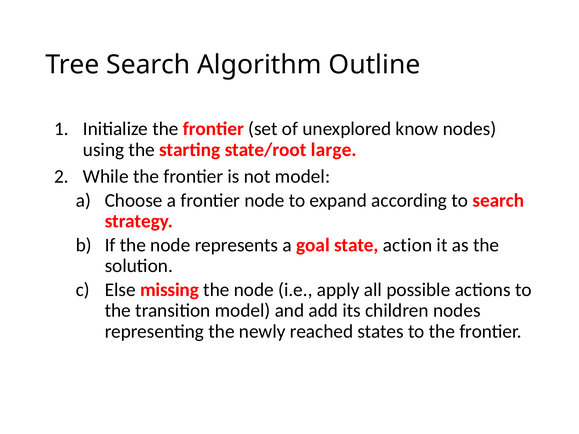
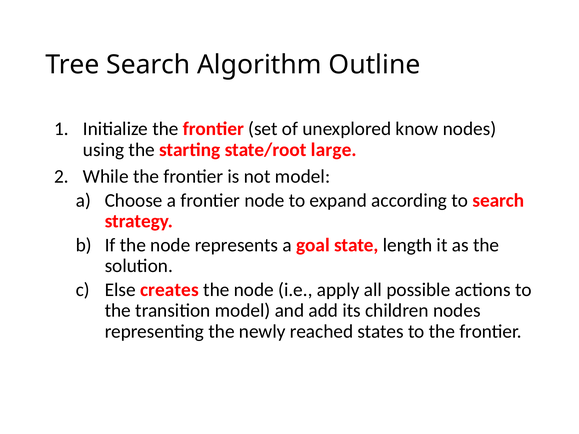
action: action -> length
missing: missing -> creates
